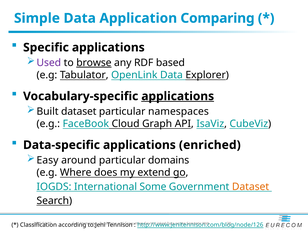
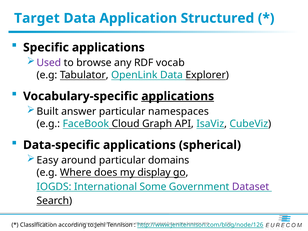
Simple: Simple -> Target
Comparing: Comparing -> Structured
browse underline: present -> none
based: based -> vocab
Built dataset: dataset -> answer
enriched: enriched -> spherical
extend: extend -> display
Dataset at (251, 187) colour: orange -> purple
